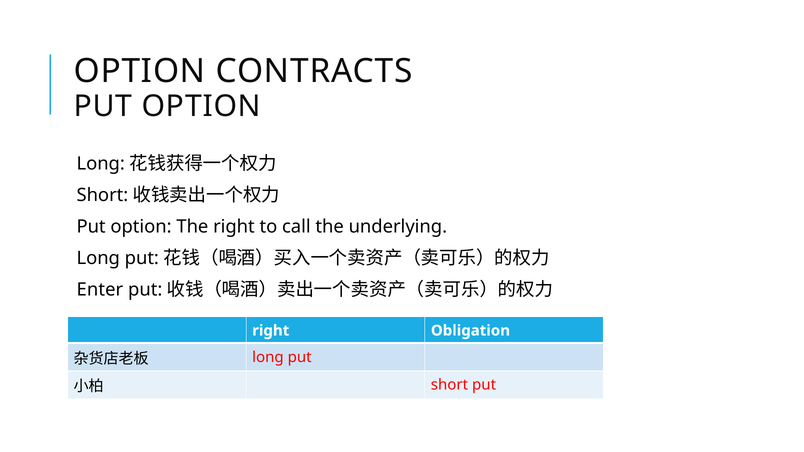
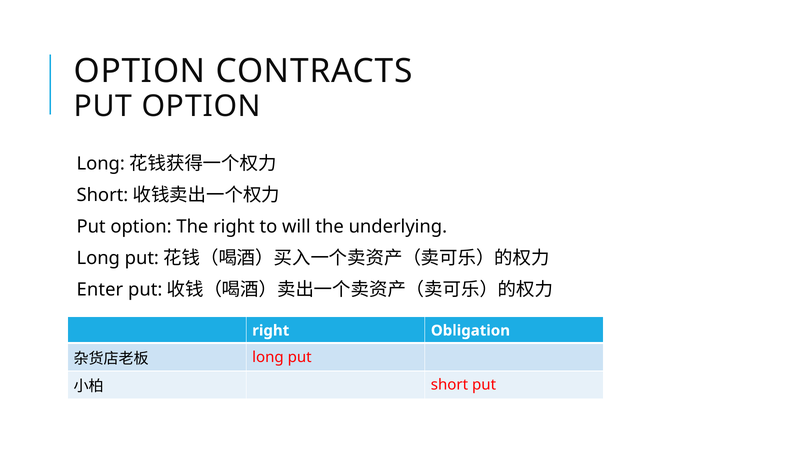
call: call -> will
